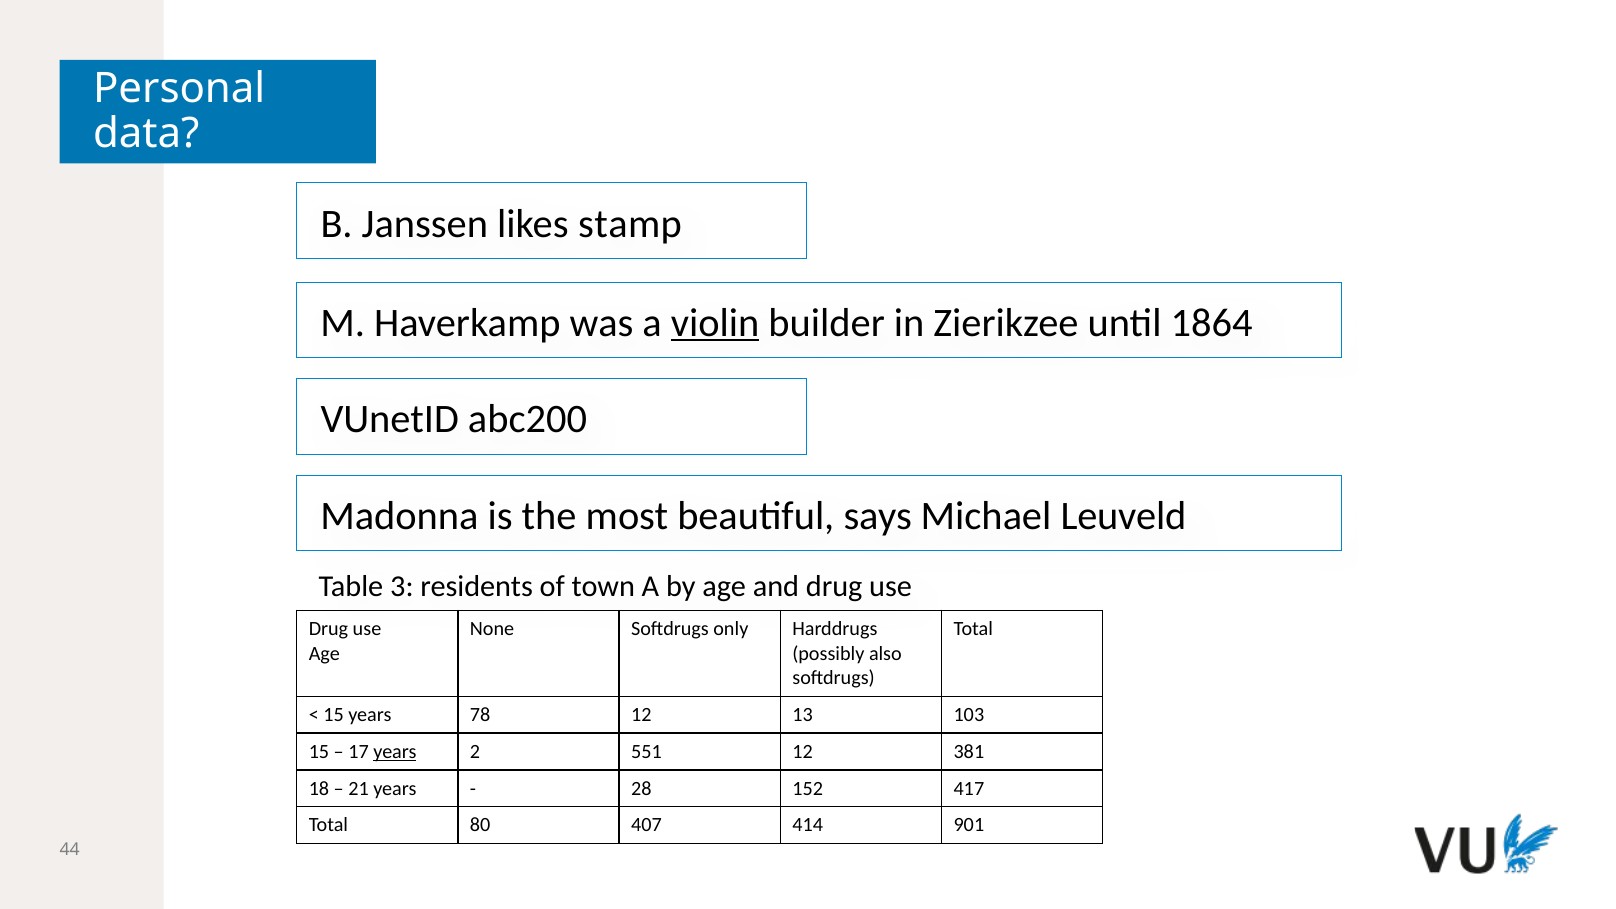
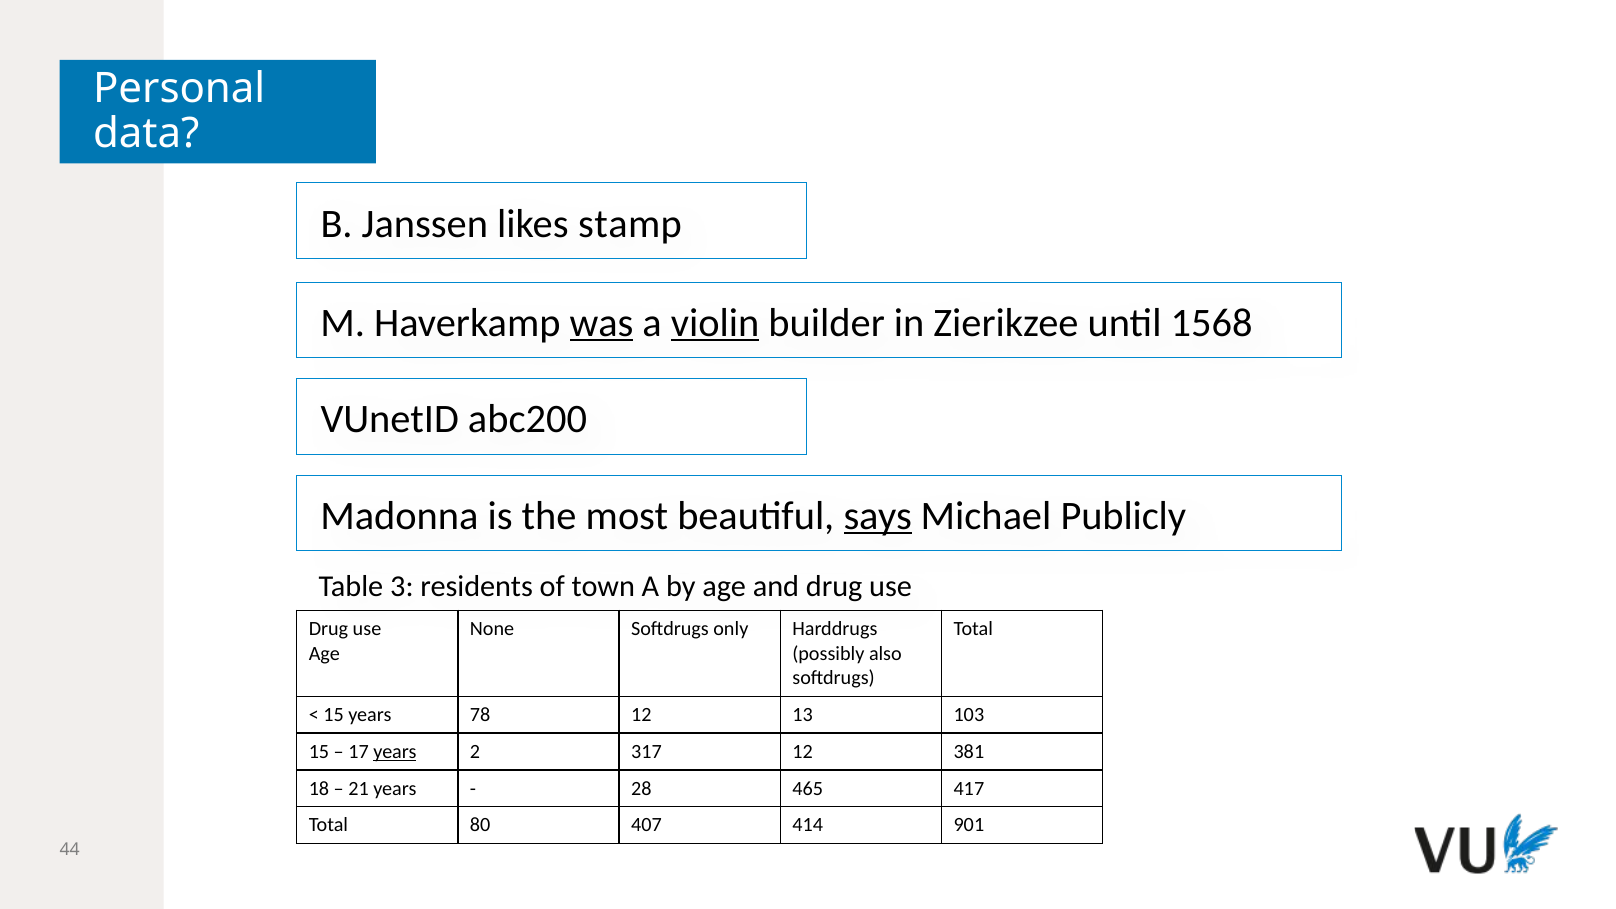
was underline: none -> present
1864: 1864 -> 1568
says underline: none -> present
Leuveld: Leuveld -> Publicly
551: 551 -> 317
152: 152 -> 465
